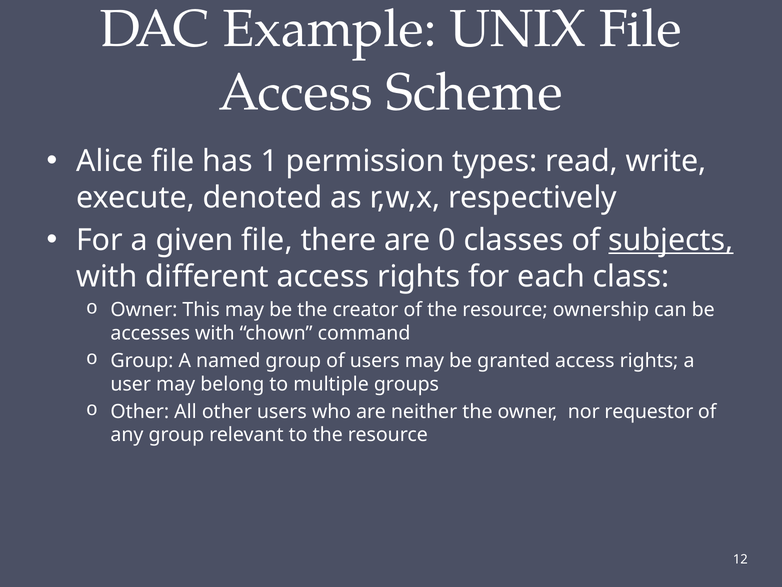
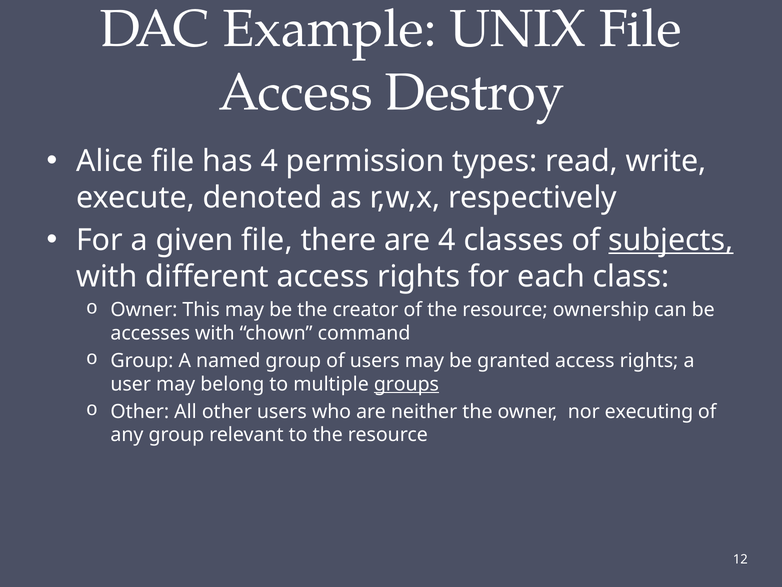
Scheme: Scheme -> Destroy
has 1: 1 -> 4
are 0: 0 -> 4
groups underline: none -> present
requestor: requestor -> executing
